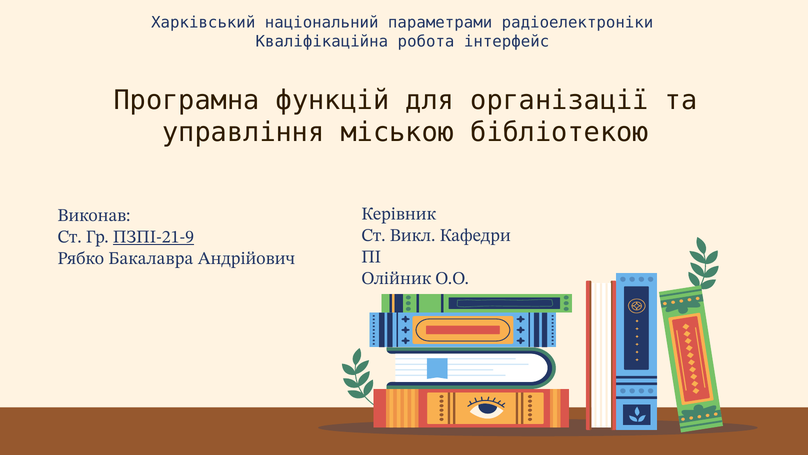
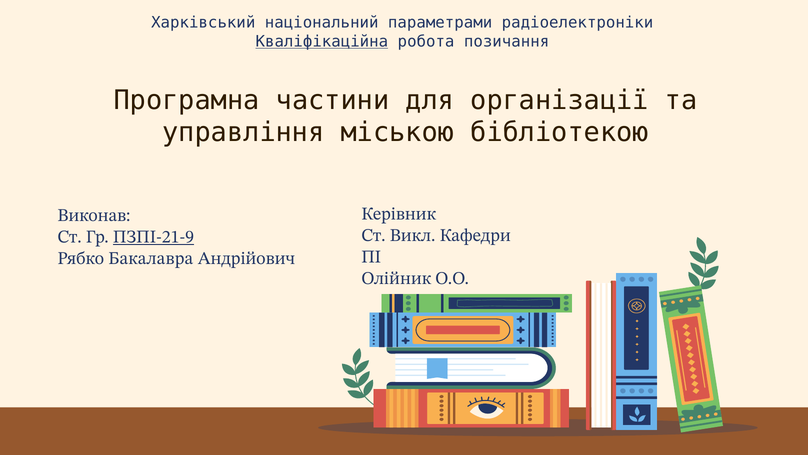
Кваліфікаційна underline: none -> present
інтерфейс: інтерфейс -> позичання
функцій: функцій -> частини
